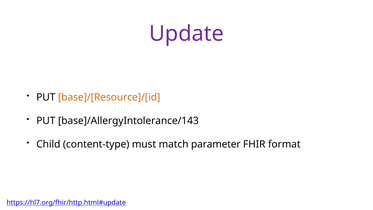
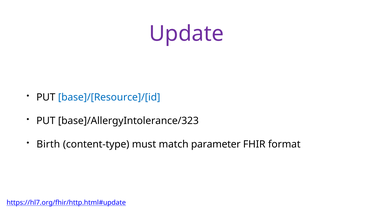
base]/[Resource]/[id colour: orange -> blue
base]/AllergyIntolerance/143: base]/AllergyIntolerance/143 -> base]/AllergyIntolerance/323
Child: Child -> Birth
